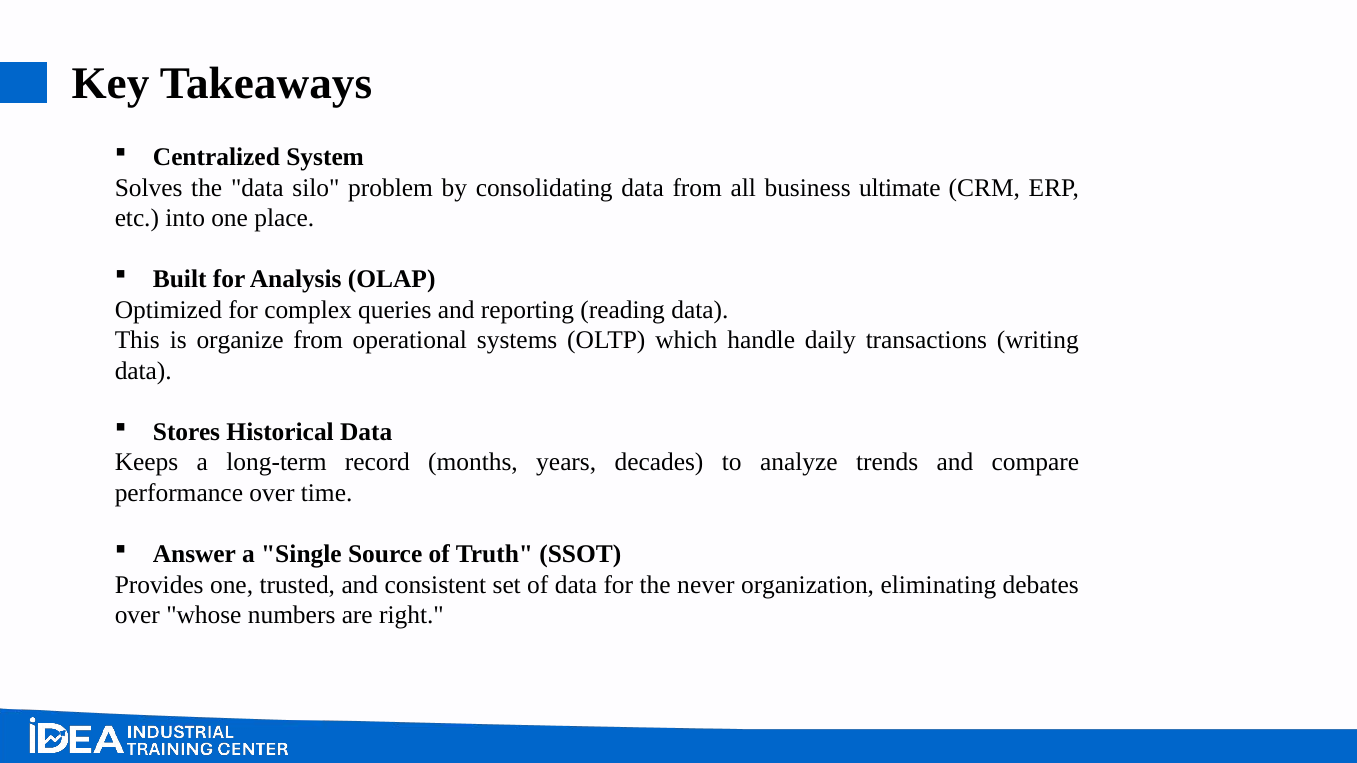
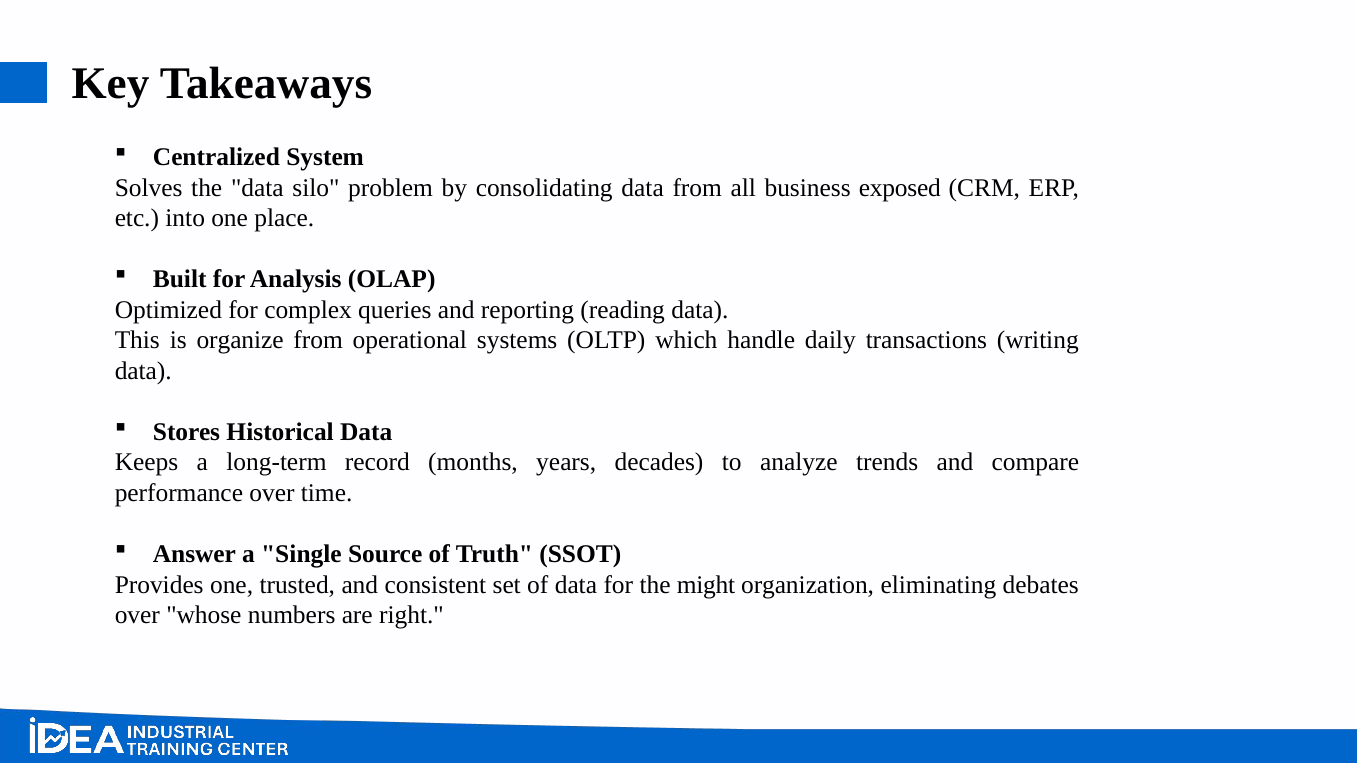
ultimate: ultimate -> exposed
never: never -> might
